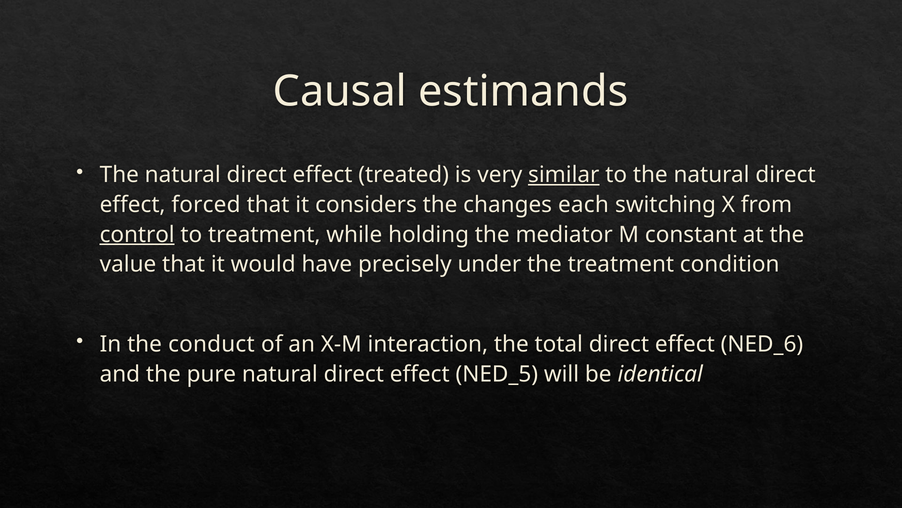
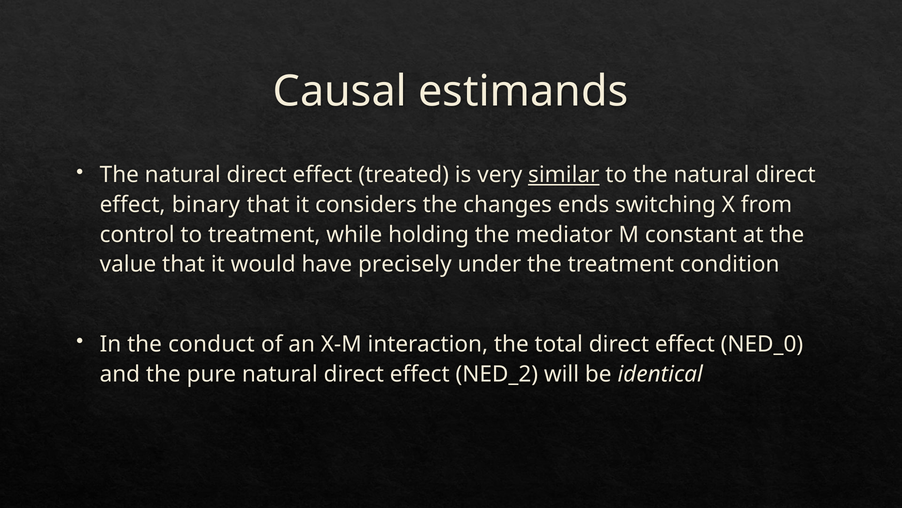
forced: forced -> binary
each: each -> ends
control underline: present -> none
NED_6: NED_6 -> NED_0
NED_5: NED_5 -> NED_2
